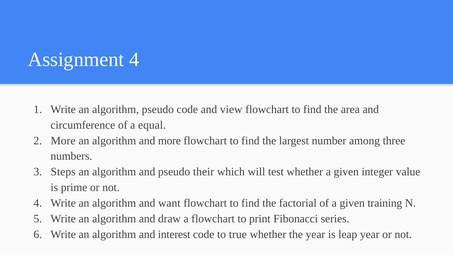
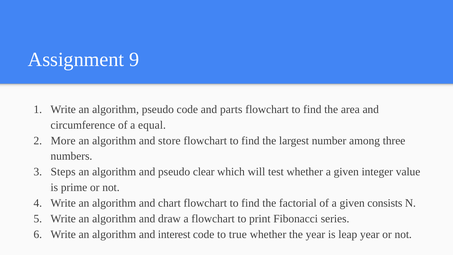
Assignment 4: 4 -> 9
view: view -> parts
and more: more -> store
their: their -> clear
want: want -> chart
training: training -> consists
